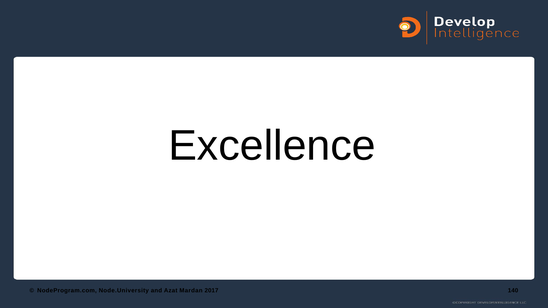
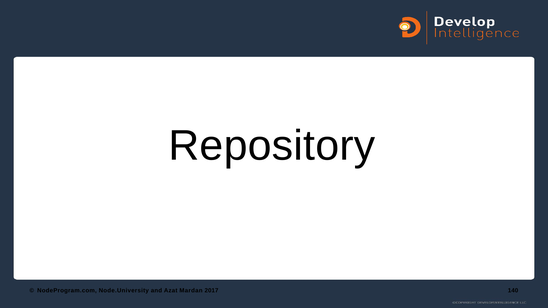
Excellence: Excellence -> Repository
